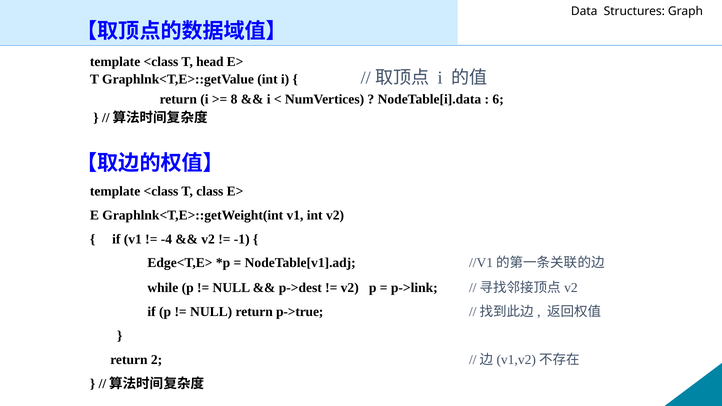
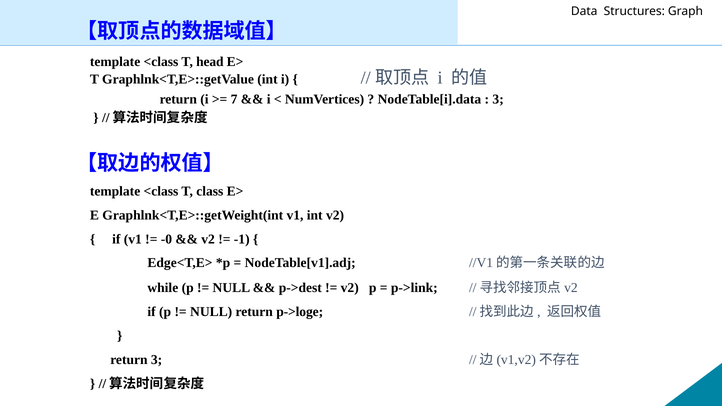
8: 8 -> 7
6 at (498, 99): 6 -> 3
-4: -4 -> -0
p->true: p->true -> p->loge
return 2: 2 -> 3
